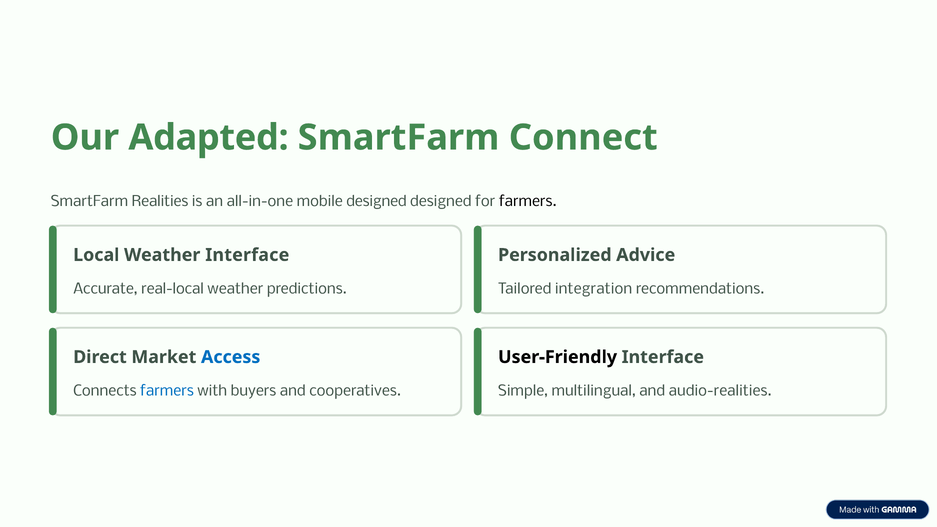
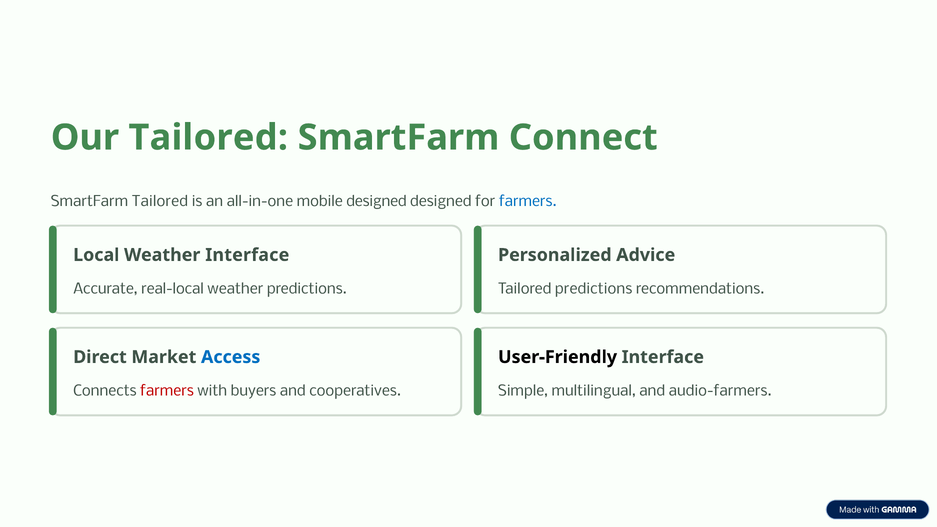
Our Adapted: Adapted -> Tailored
SmartFarm Realities: Realities -> Tailored
farmers at (528, 202) colour: black -> blue
Tailored integration: integration -> predictions
farmers at (167, 391) colour: blue -> red
audio-realities: audio-realities -> audio-farmers
